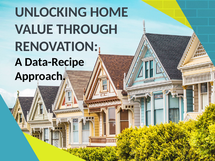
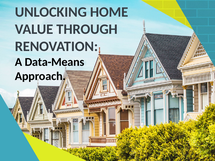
Data-Recipe: Data-Recipe -> Data-Means
